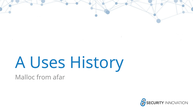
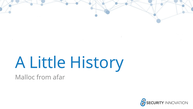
Uses: Uses -> Little
